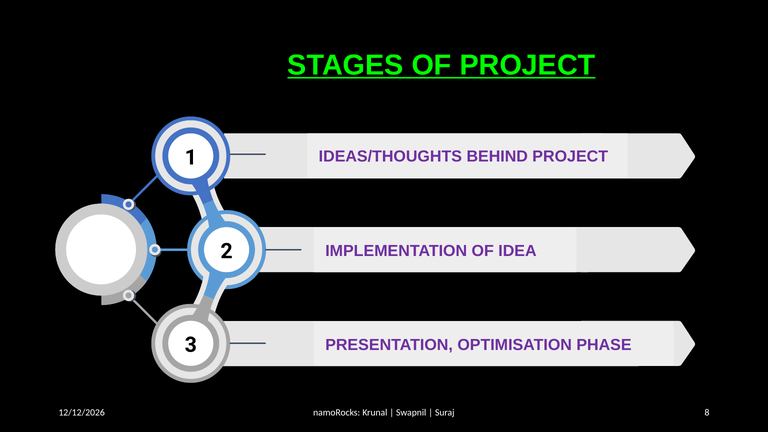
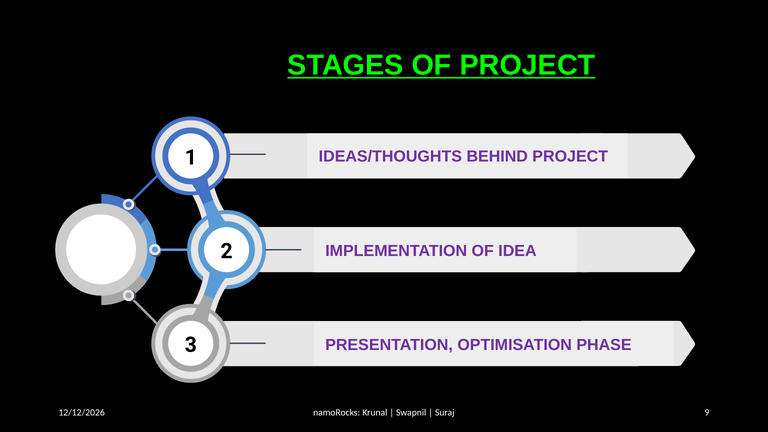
8: 8 -> 9
